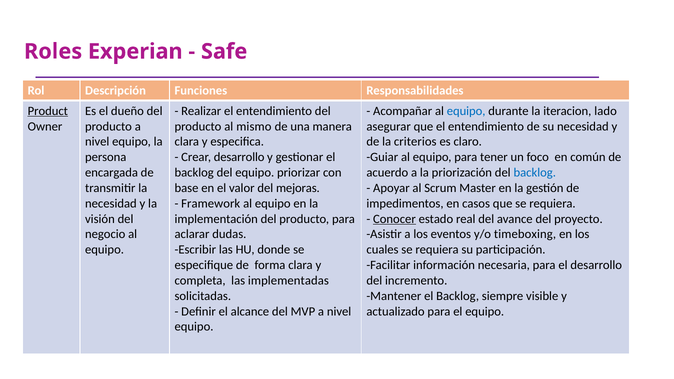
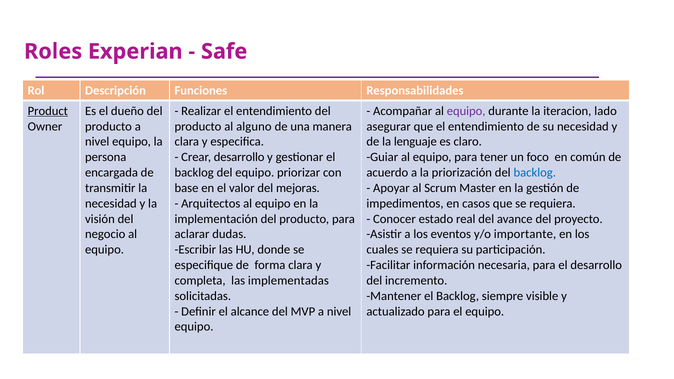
equipo at (466, 111) colour: blue -> purple
mismo: mismo -> alguno
criterios: criterios -> lenguaje
Framework: Framework -> Arquitectos
Conocer underline: present -> none
timeboxing: timeboxing -> importante
